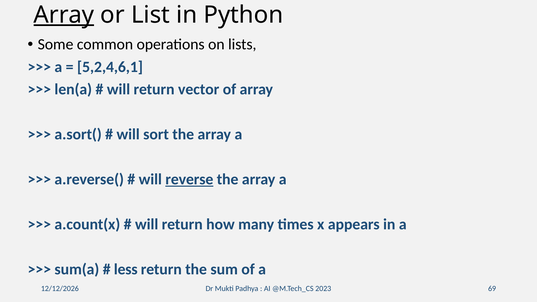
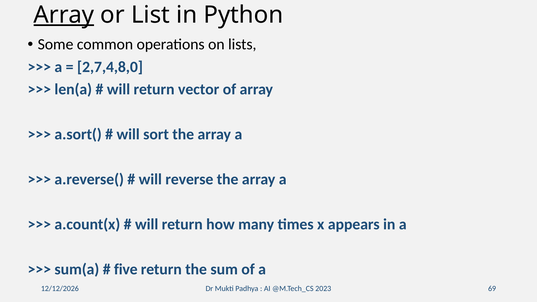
5,2,4,6,1: 5,2,4,6,1 -> 2,7,4,8,0
reverse underline: present -> none
less: less -> five
